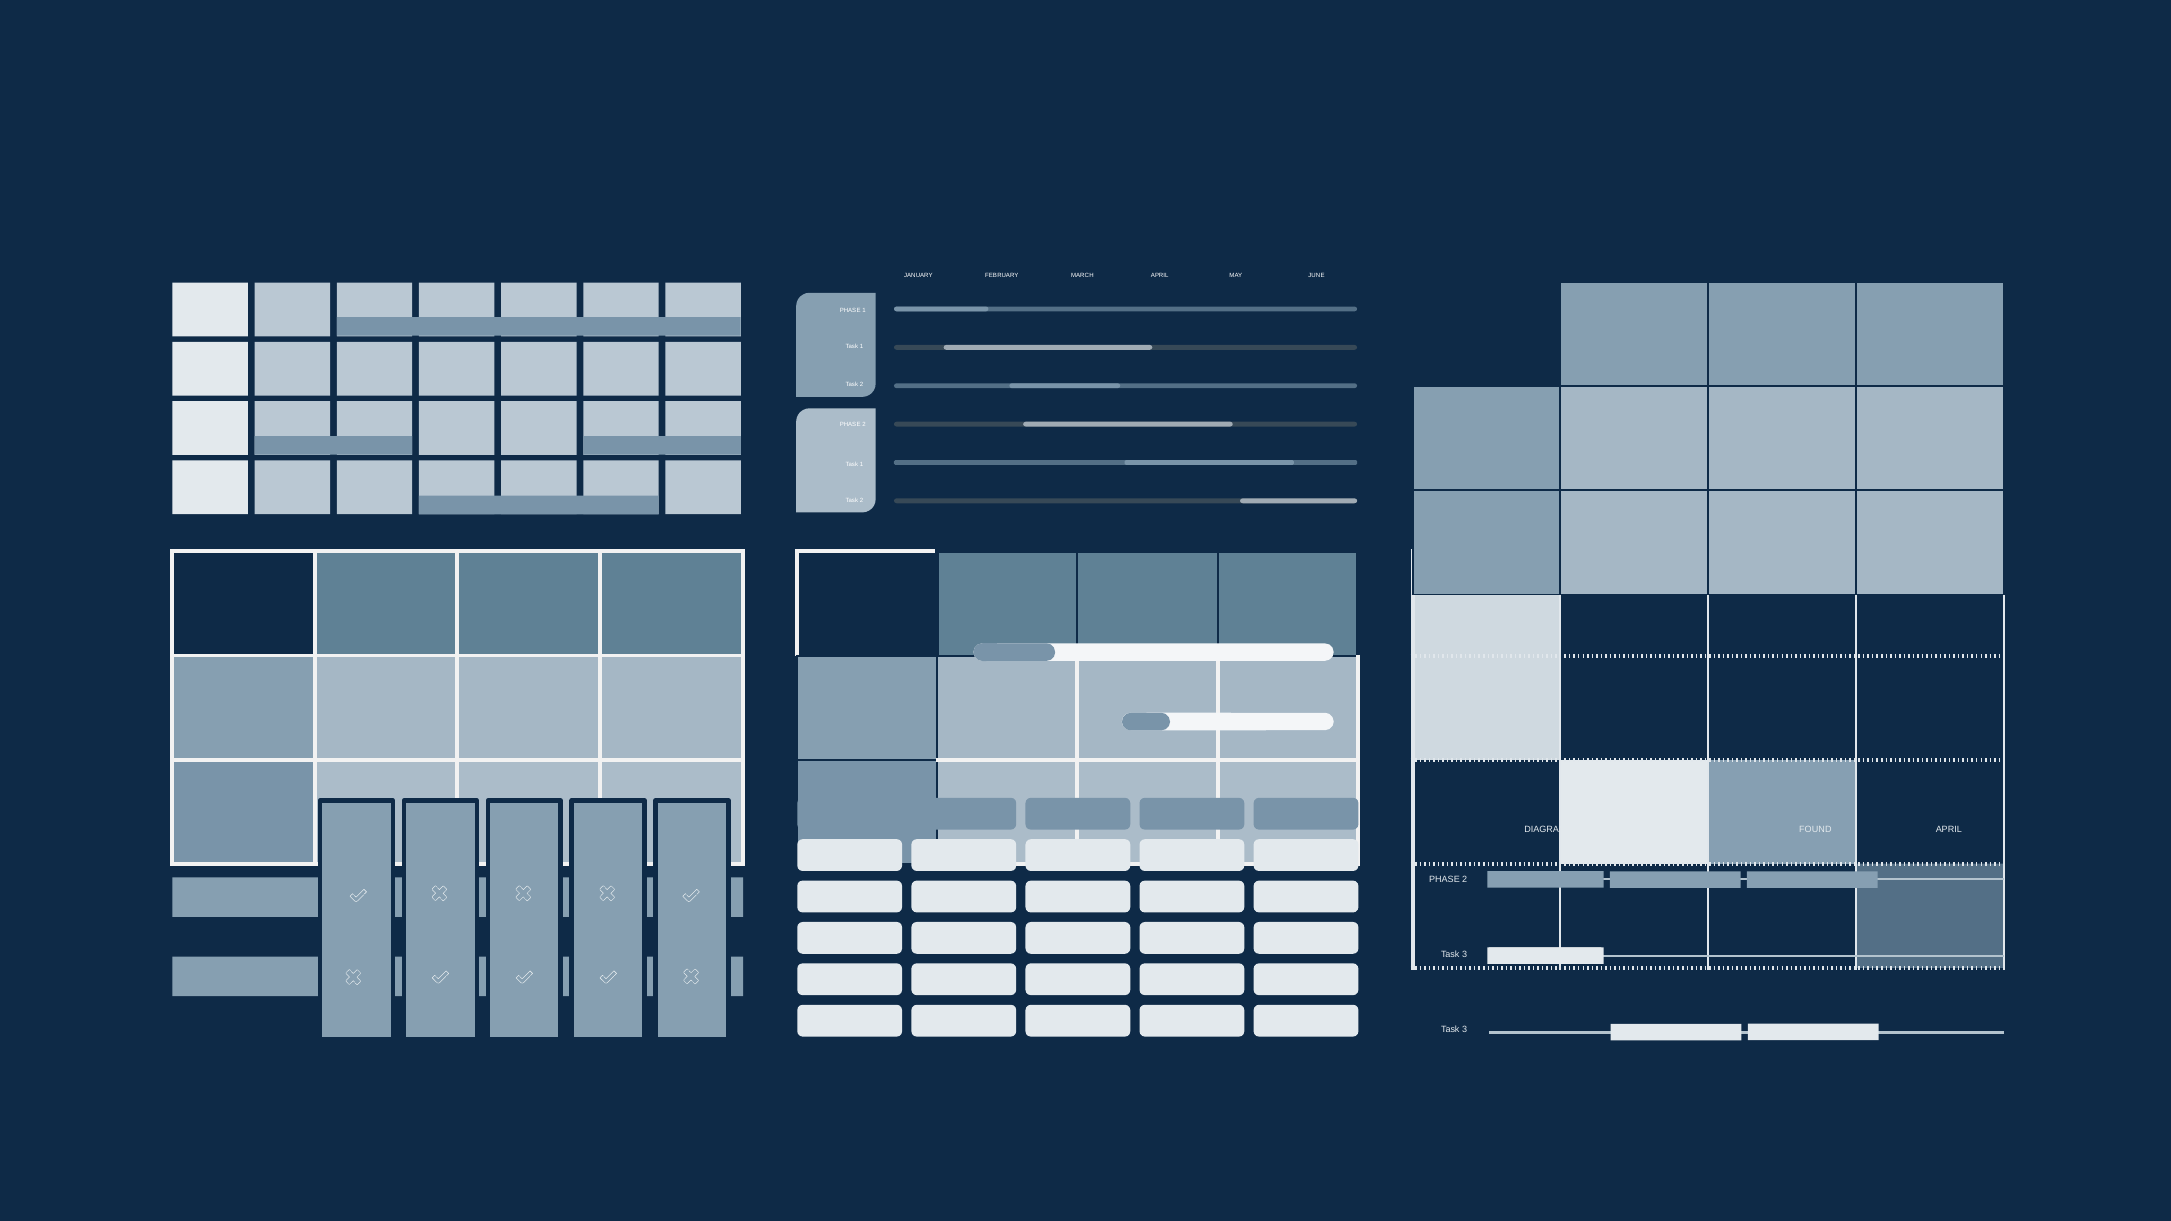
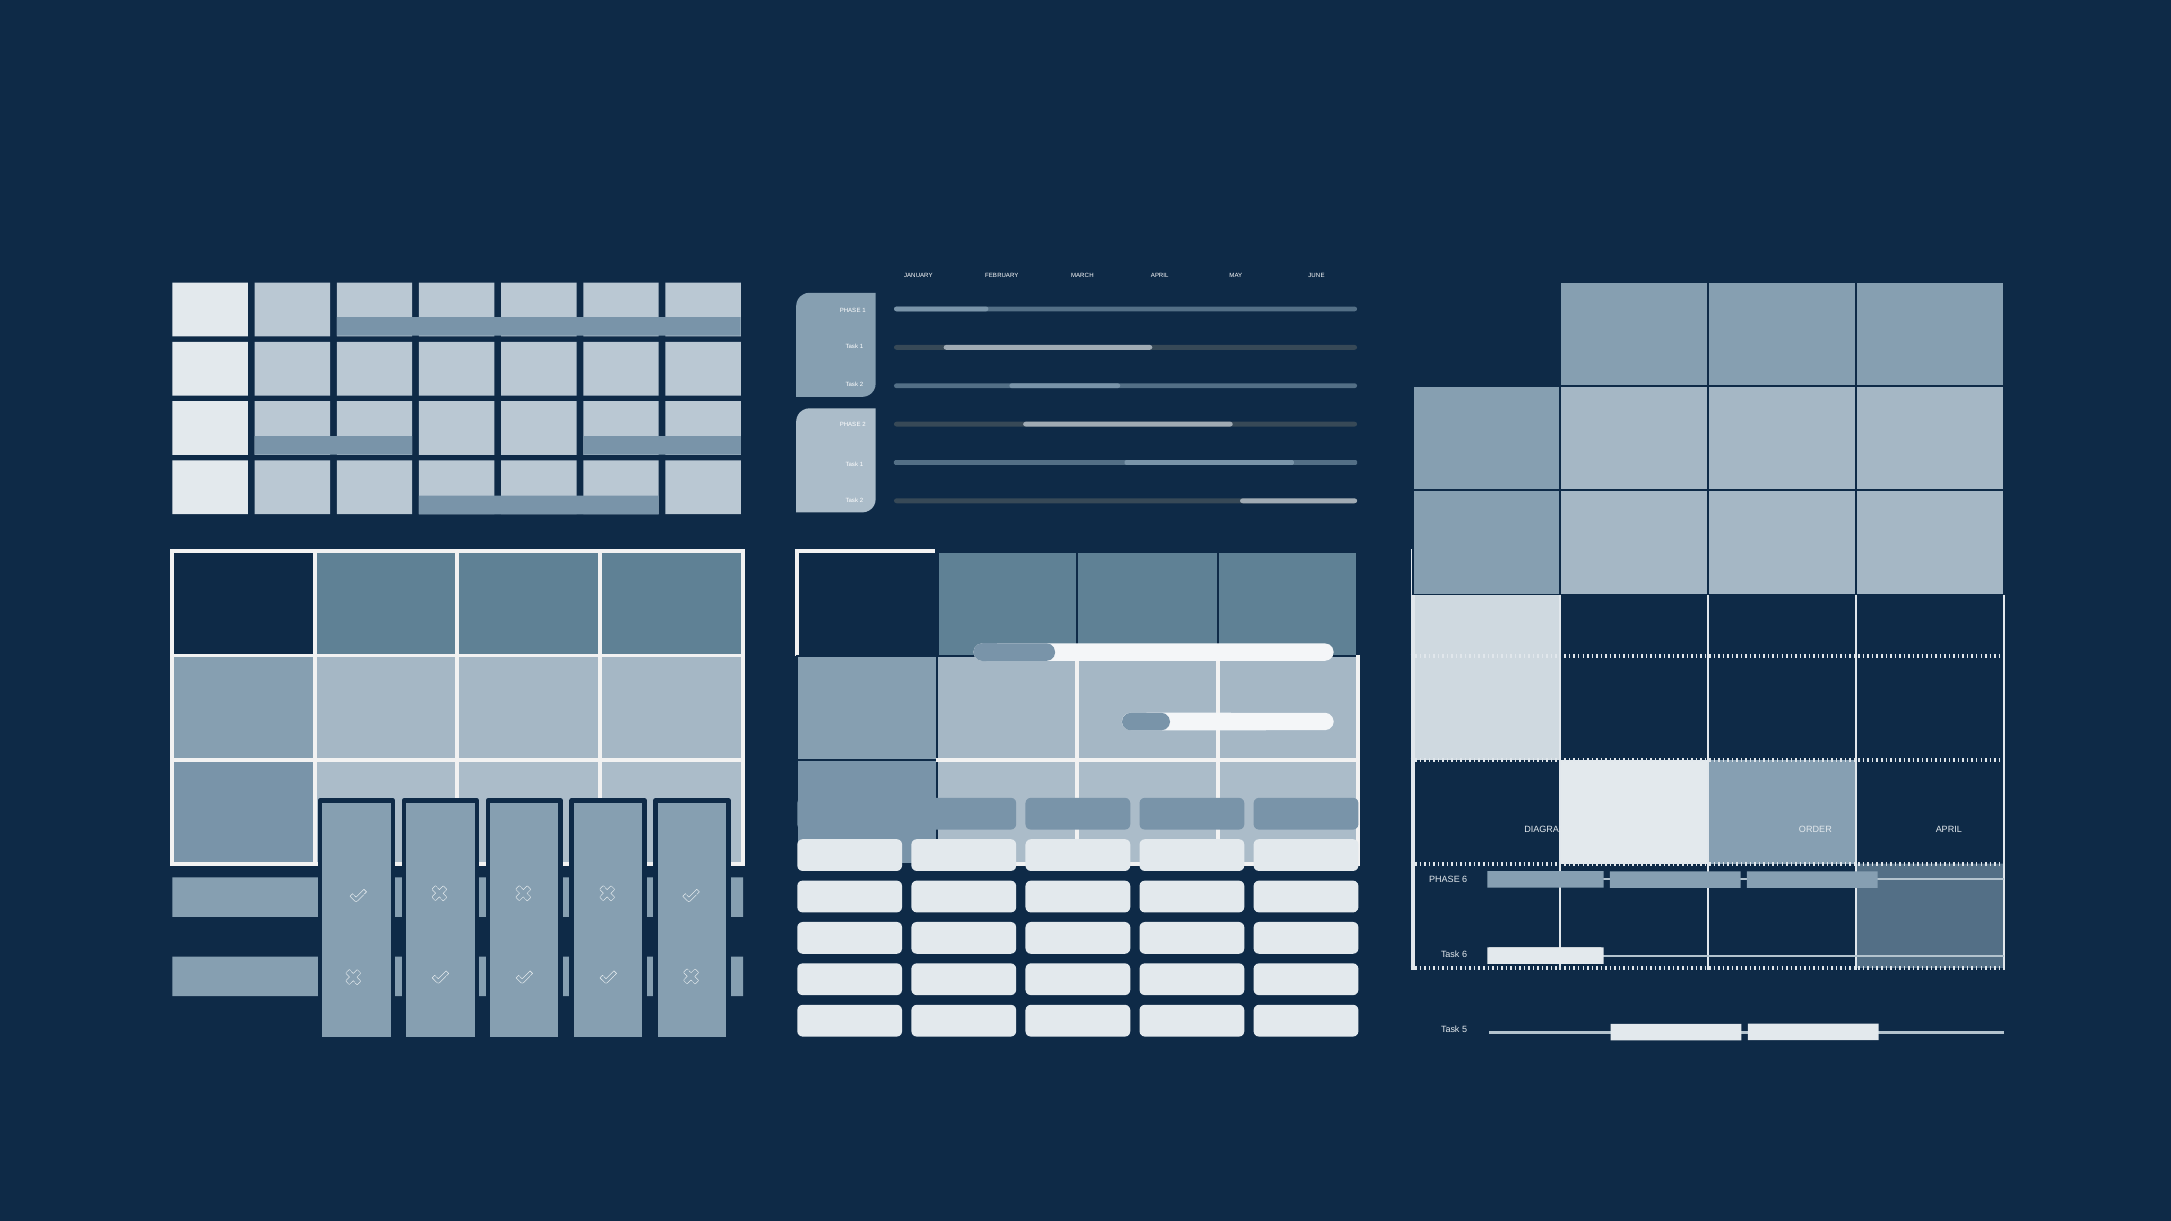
FOUND: FOUND -> ORDER
2 at (1465, 880): 2 -> 6
3 at (1465, 955): 3 -> 6
3 at (1465, 1030): 3 -> 5
